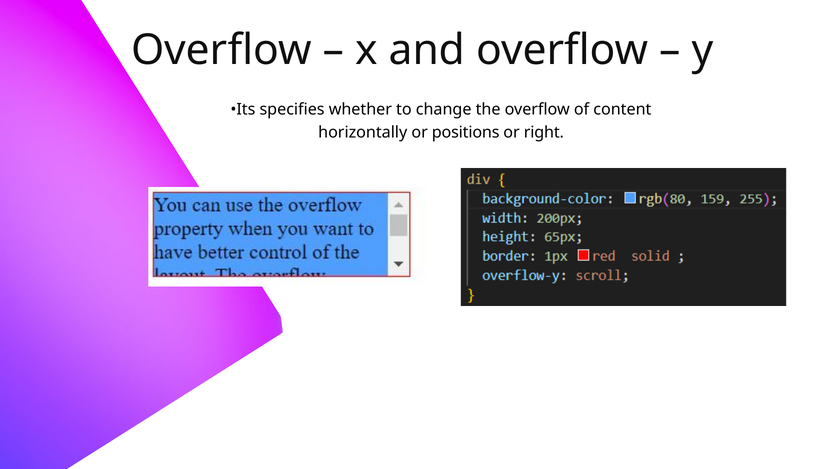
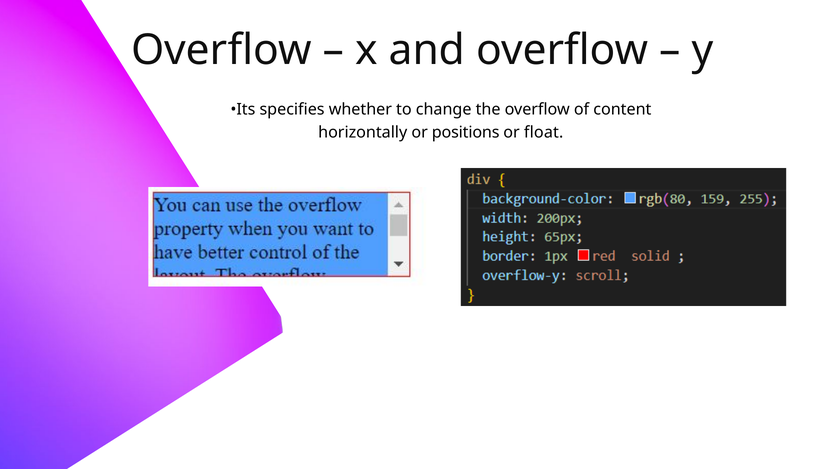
right: right -> float
